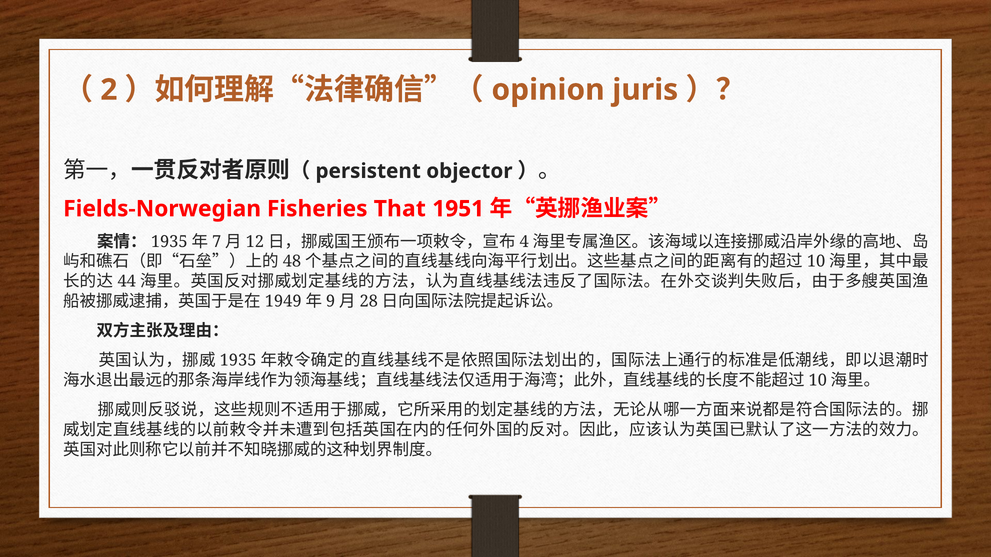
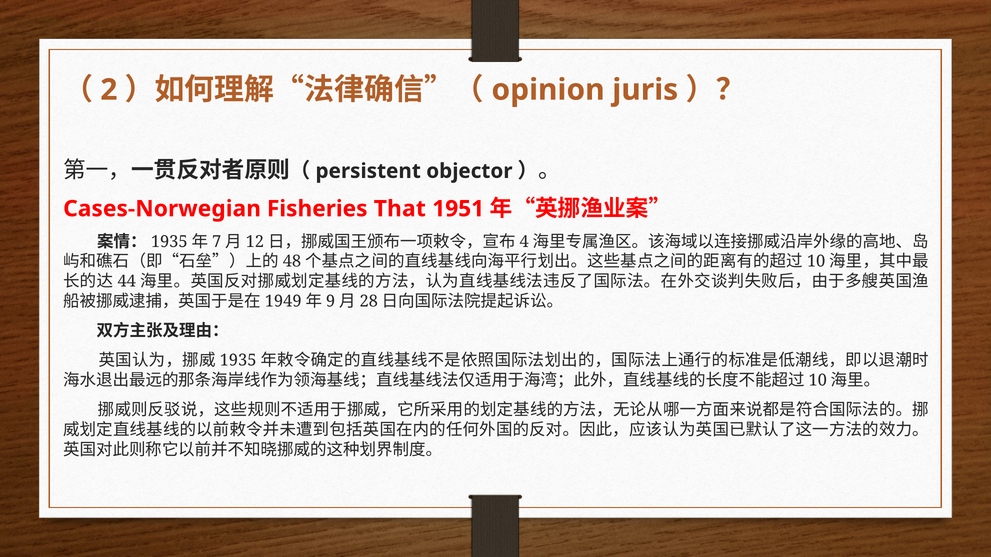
Fields-Norwegian: Fields-Norwegian -> Cases-Norwegian
